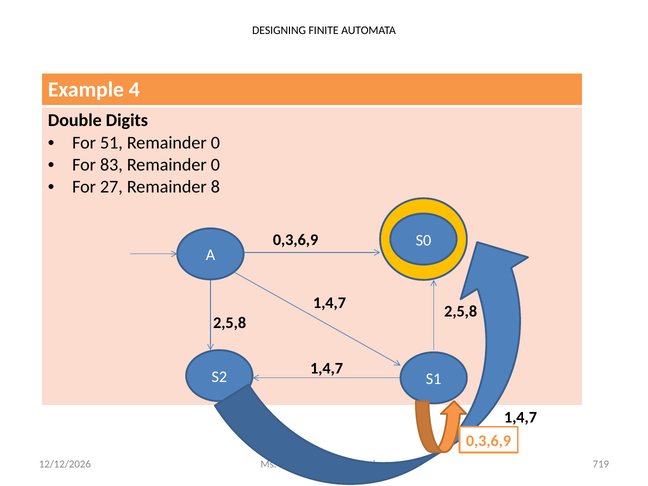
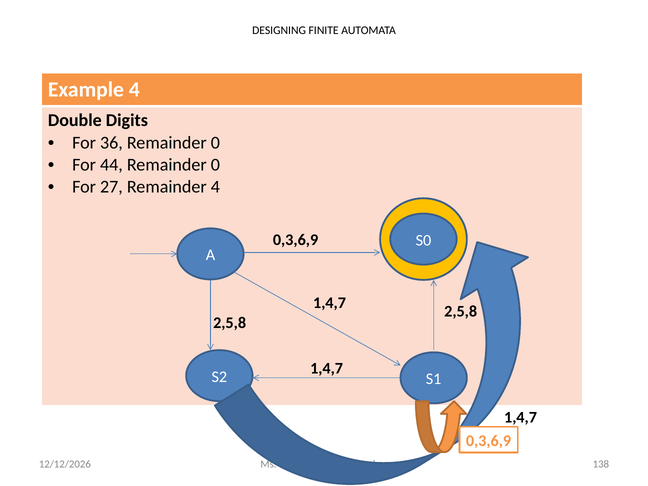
51: 51 -> 36
83: 83 -> 44
Remainder 8: 8 -> 4
719: 719 -> 138
